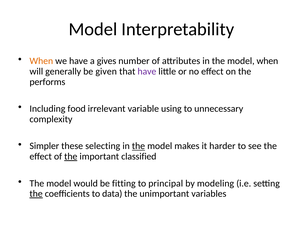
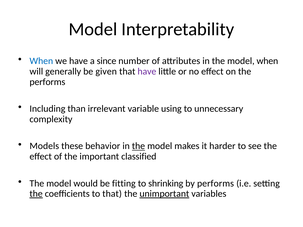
When at (41, 61) colour: orange -> blue
gives: gives -> since
food: food -> than
Simpler: Simpler -> Models
selecting: selecting -> behavior
the at (71, 157) underline: present -> none
principal: principal -> shrinking
by modeling: modeling -> performs
to data: data -> that
unimportant underline: none -> present
